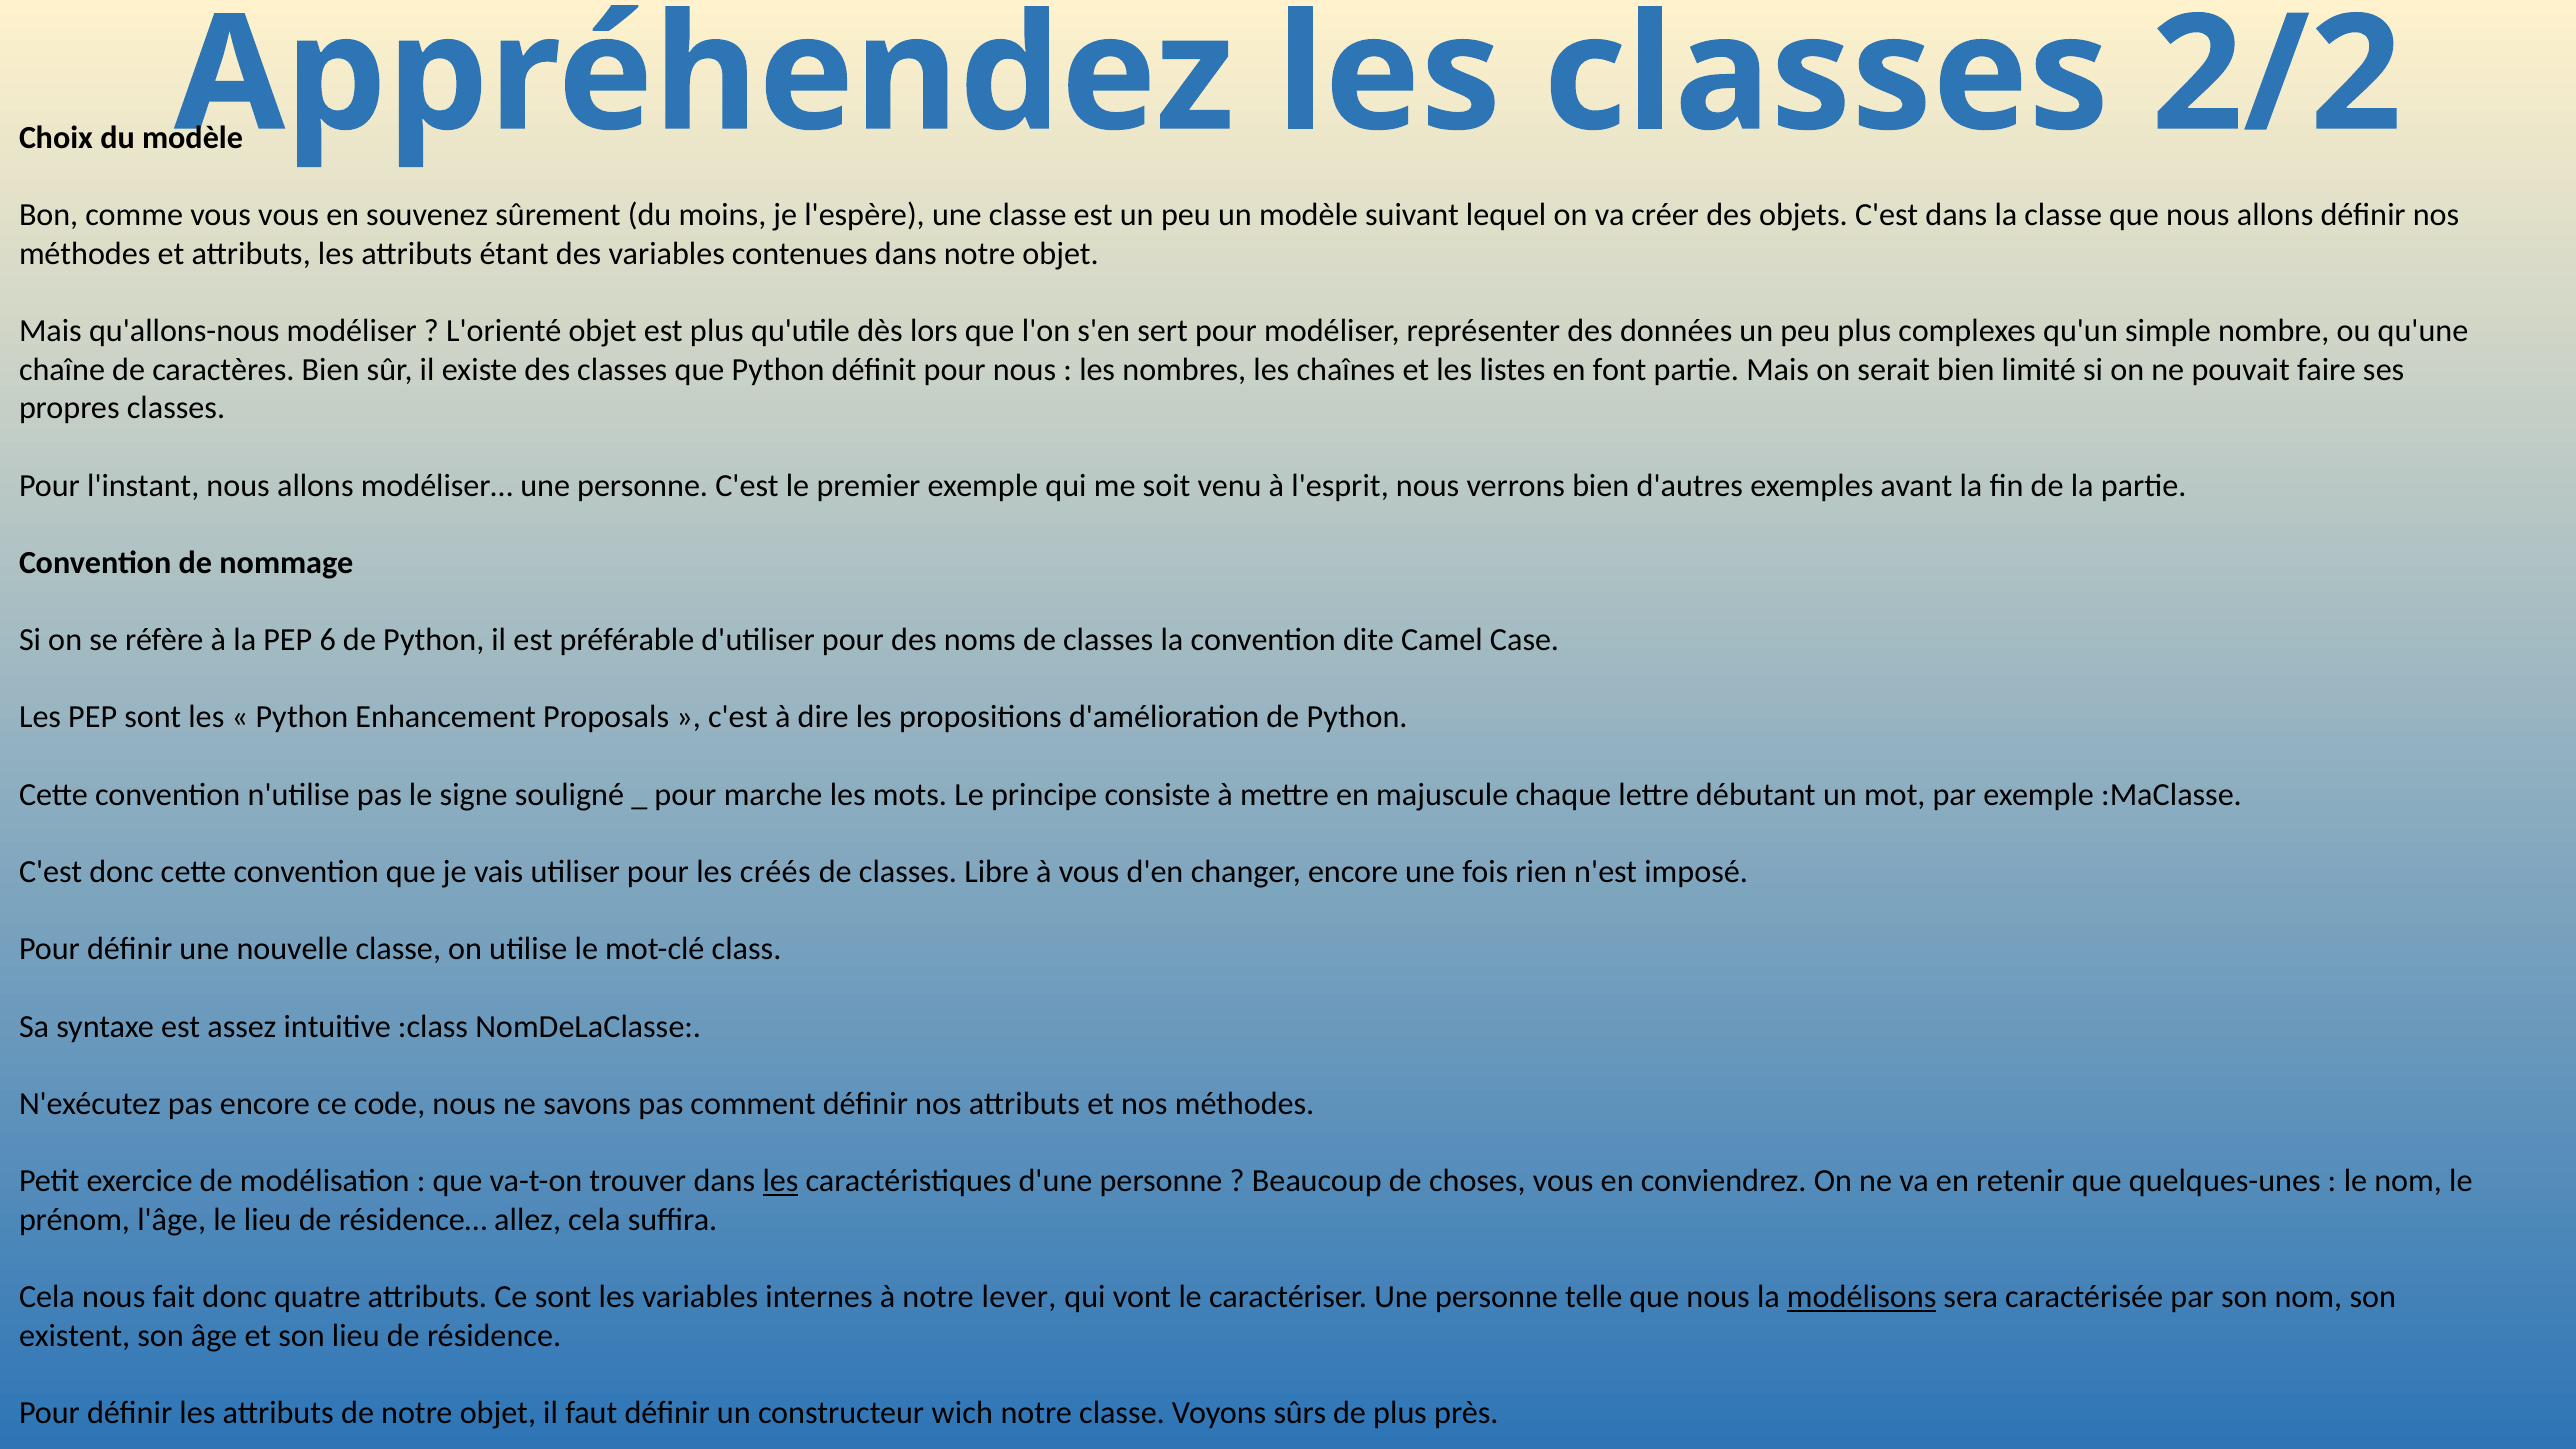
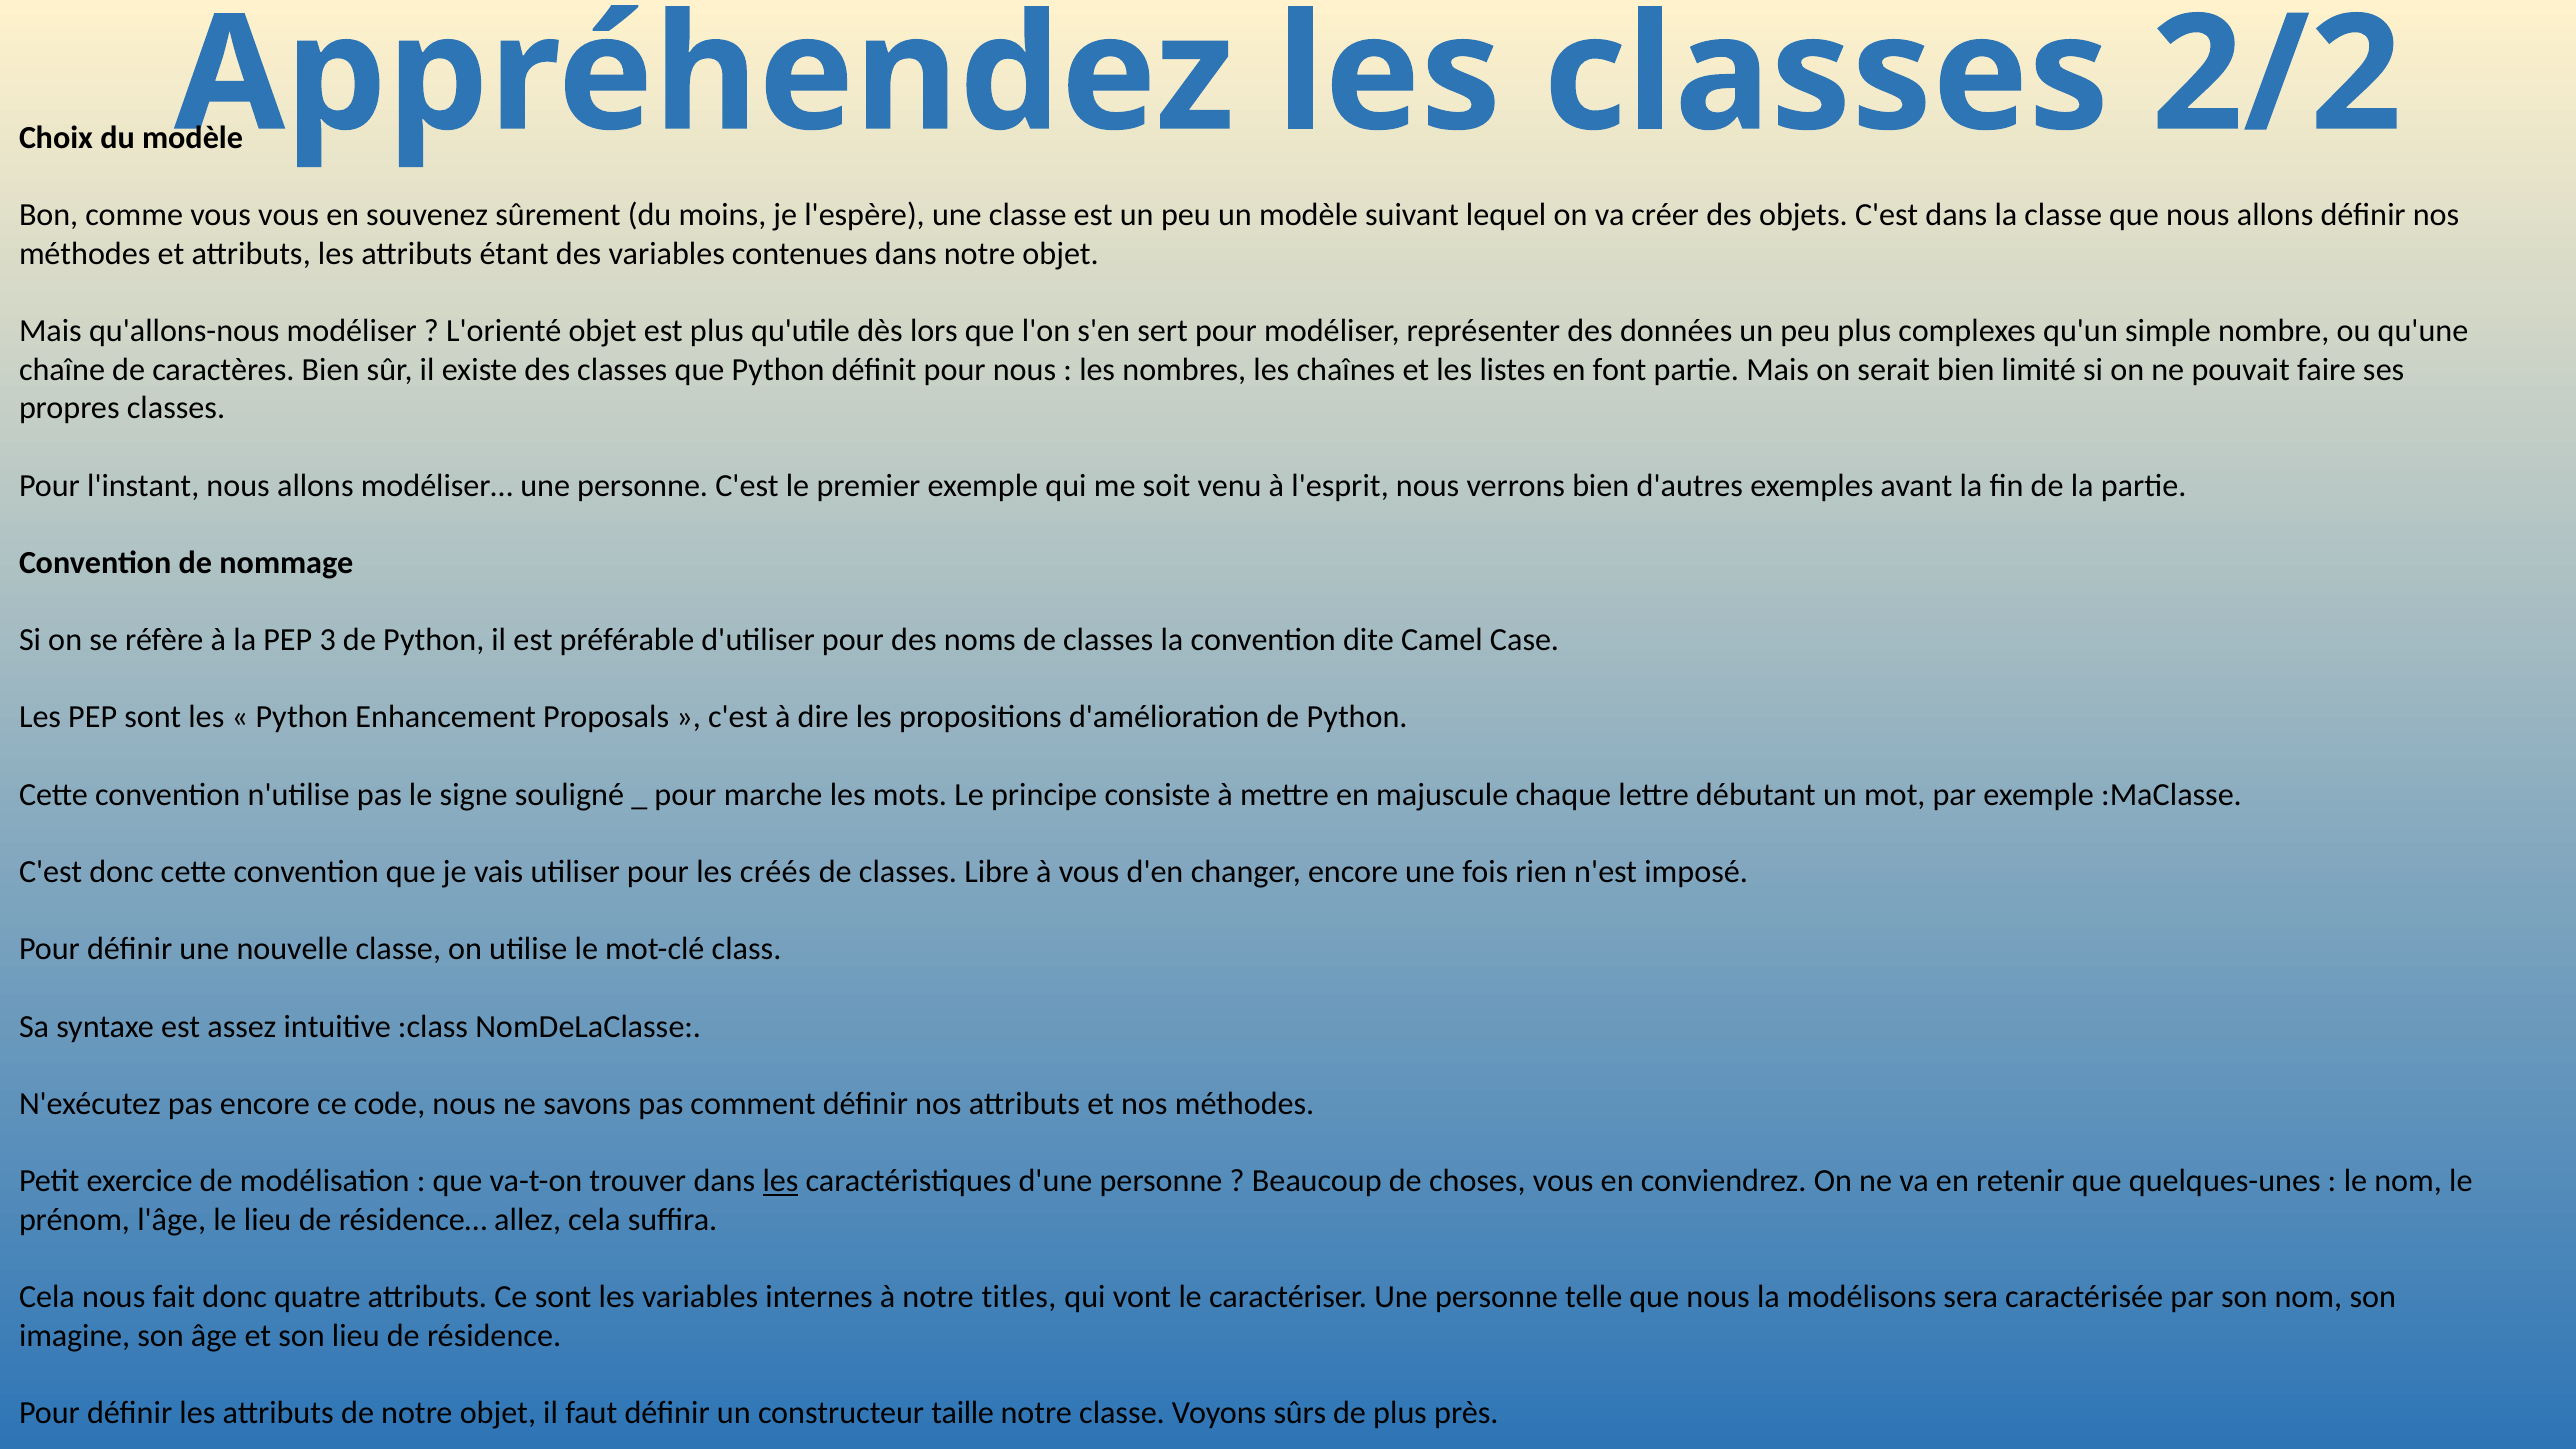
6: 6 -> 3
lever: lever -> titles
modélisons underline: present -> none
existent: existent -> imagine
wich: wich -> taille
